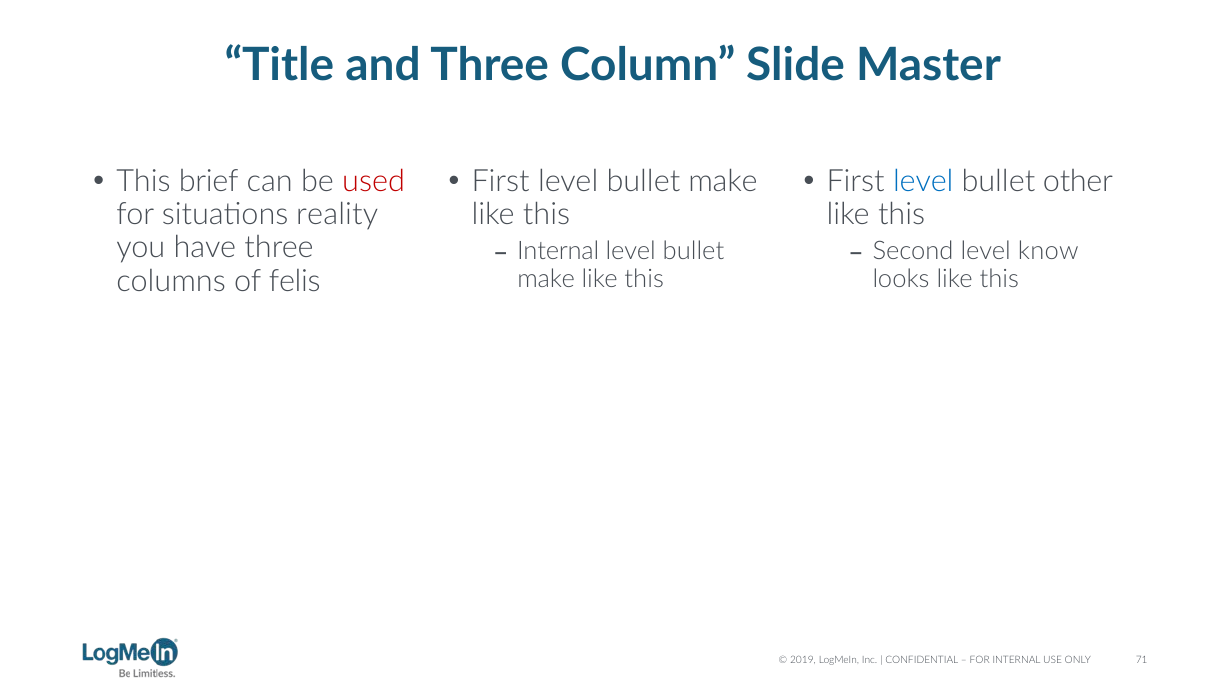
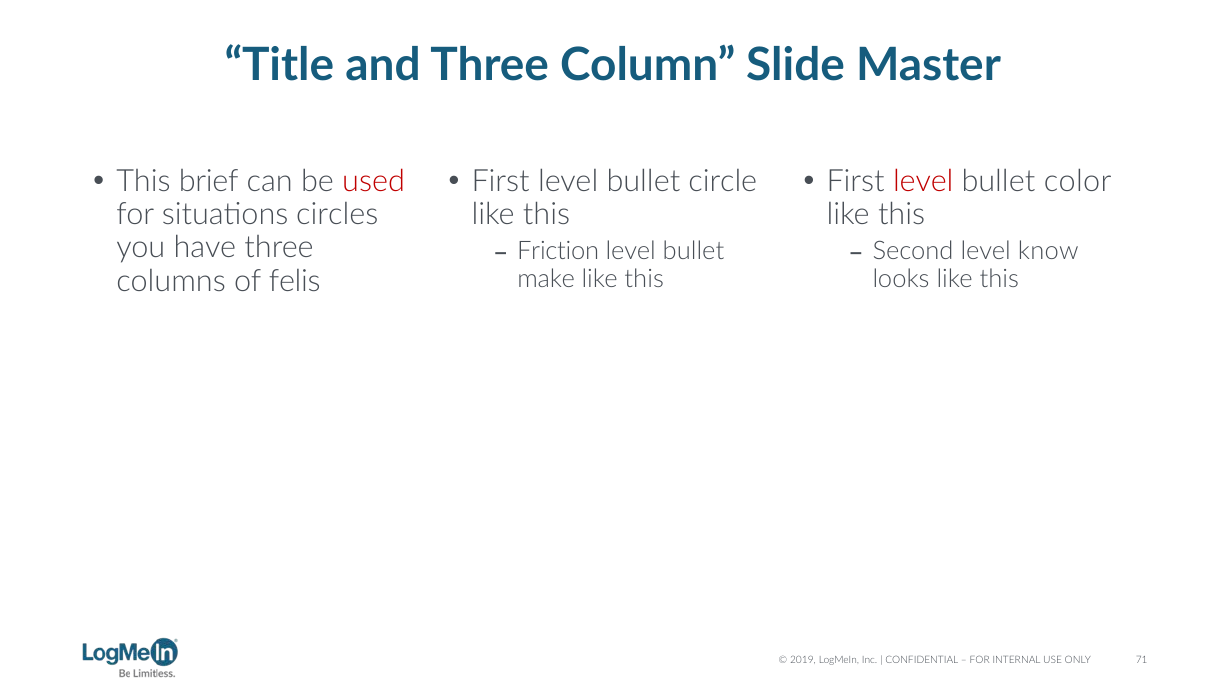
First level bullet make: make -> circle
level at (923, 182) colour: blue -> red
other: other -> color
reality: reality -> circles
Internal at (558, 252): Internal -> Friction
